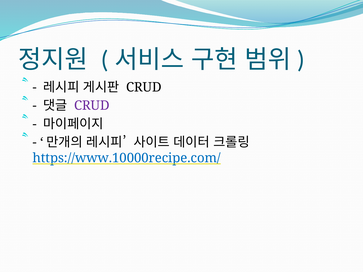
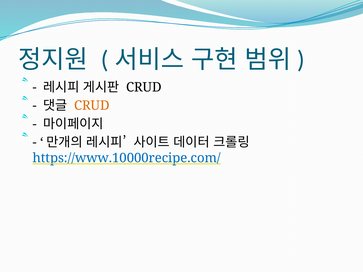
CRUD at (92, 106) colour: purple -> orange
